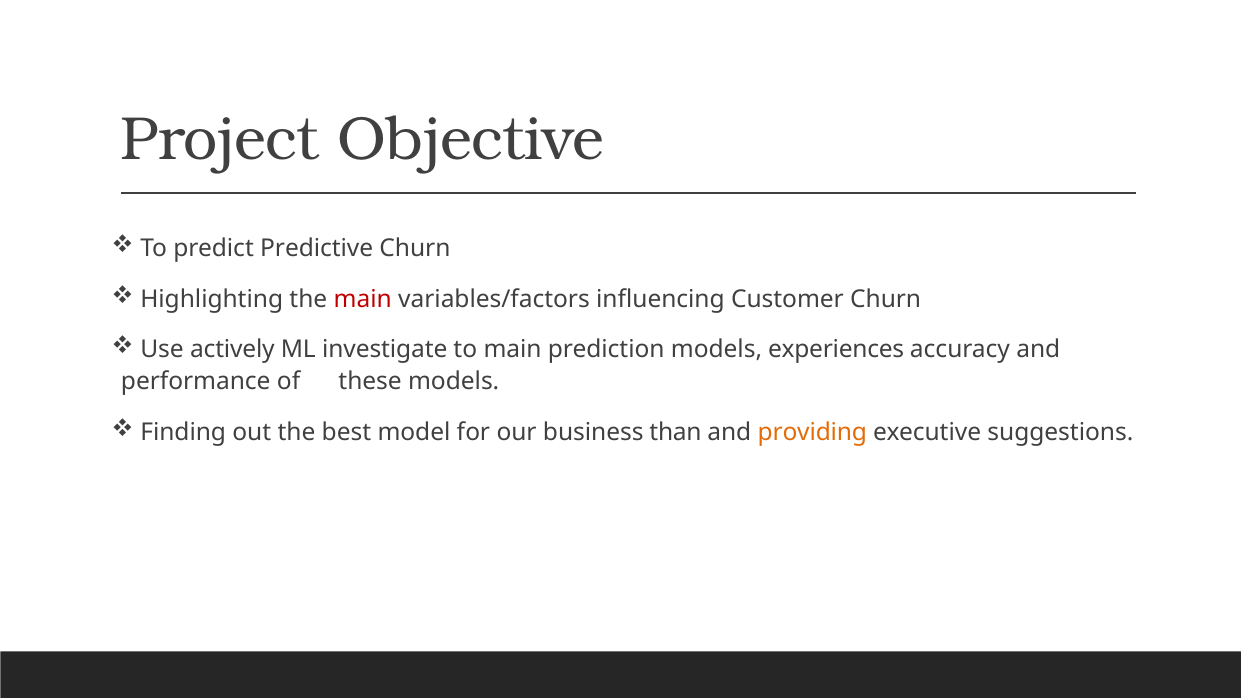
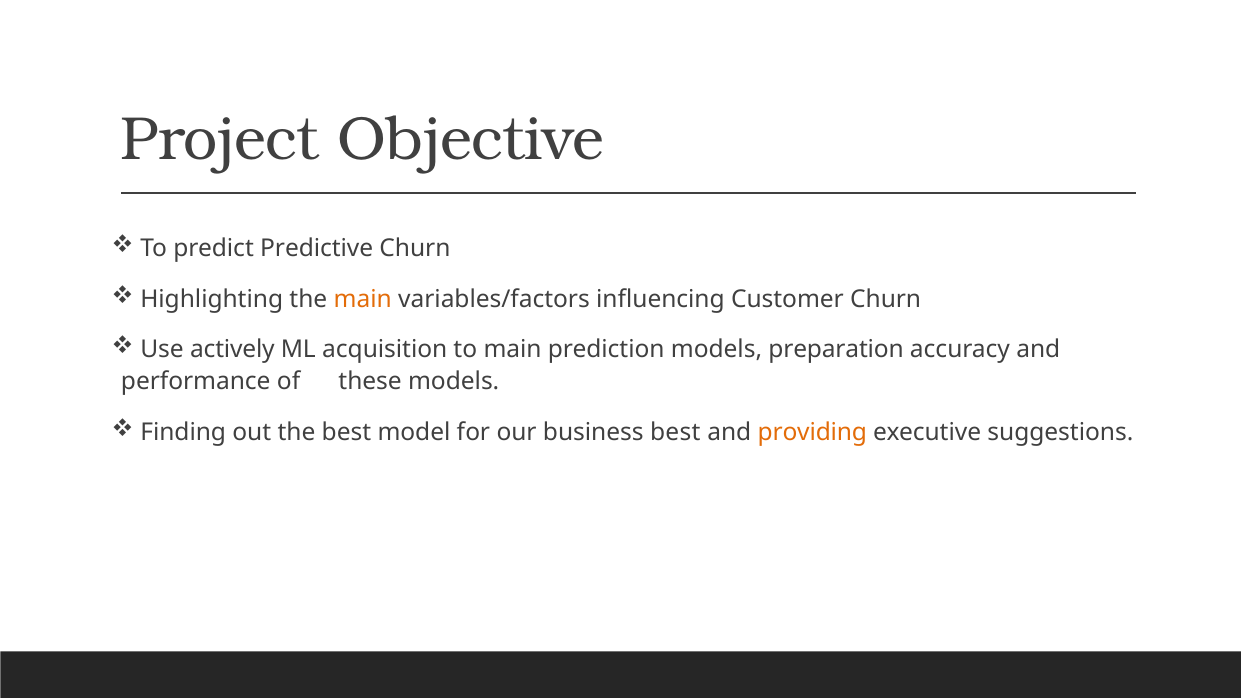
main at (363, 299) colour: red -> orange
investigate: investigate -> acquisition
experiences: experiences -> preparation
business than: than -> best
